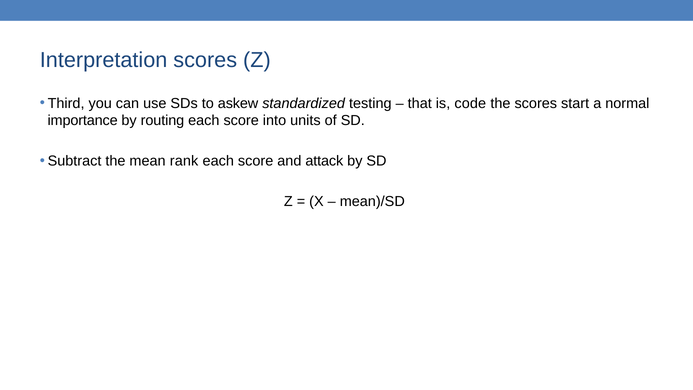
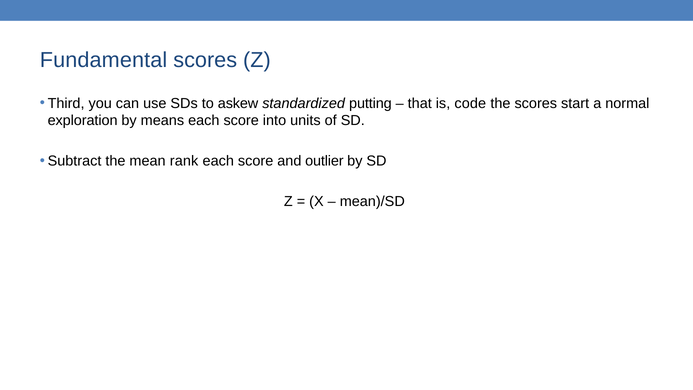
Interpretation: Interpretation -> Fundamental
testing: testing -> putting
importance: importance -> exploration
routing: routing -> means
attack: attack -> outlier
